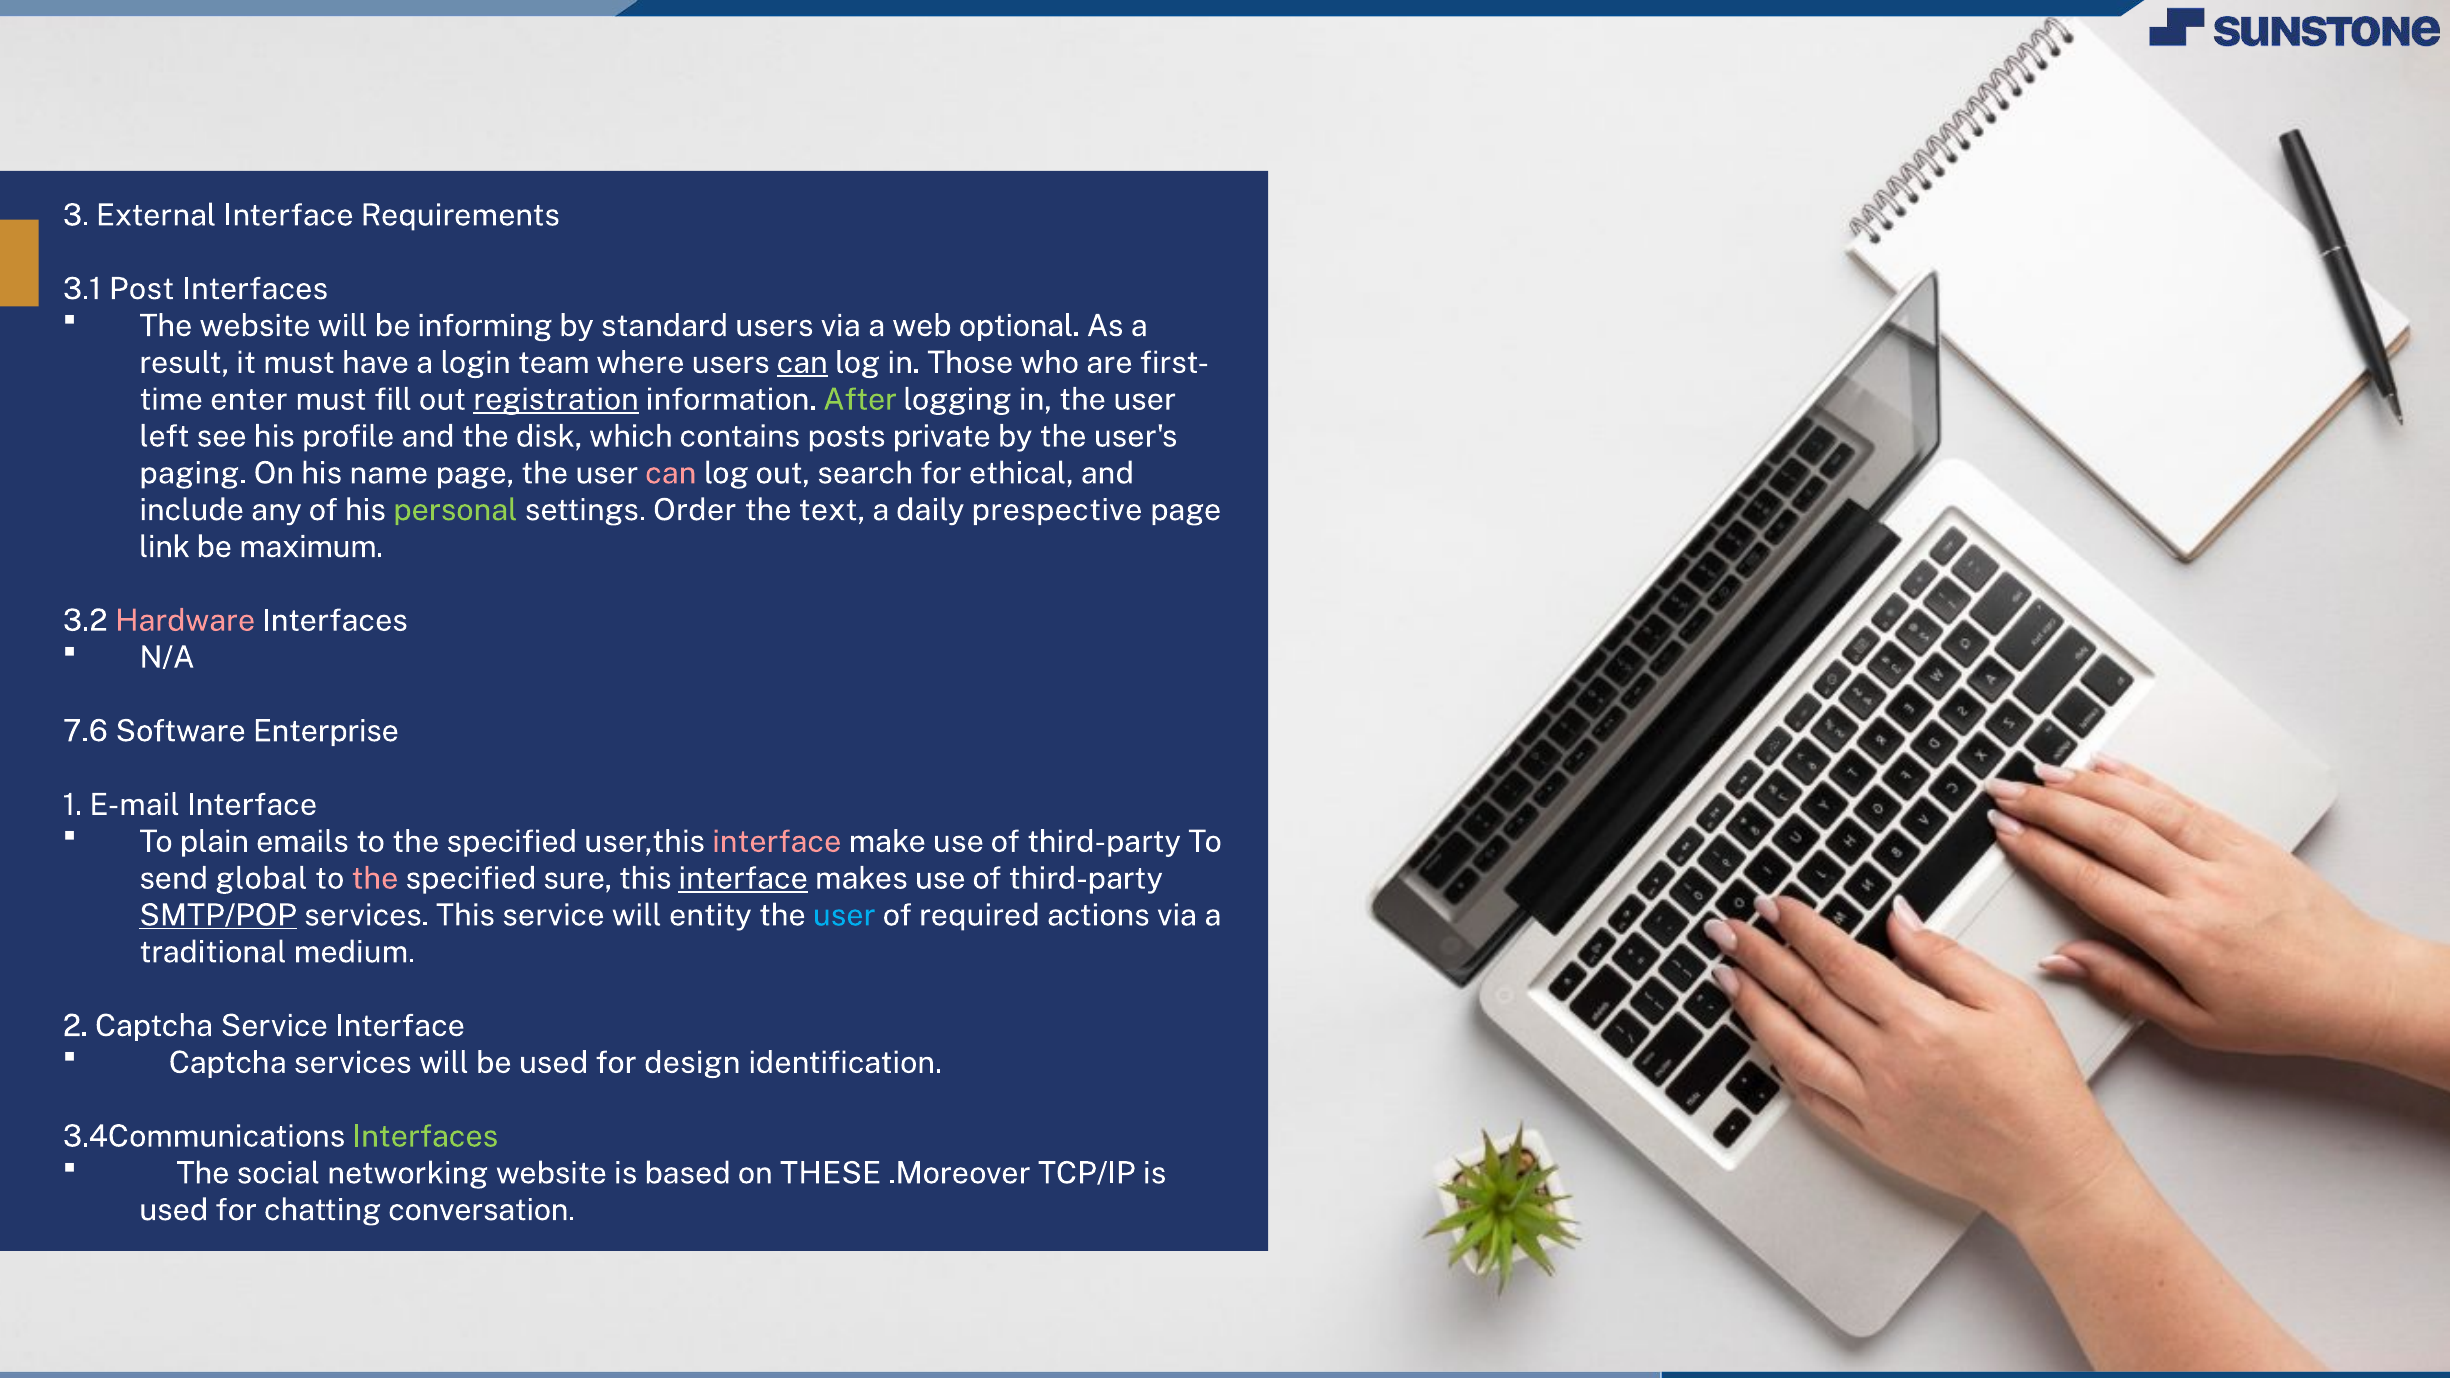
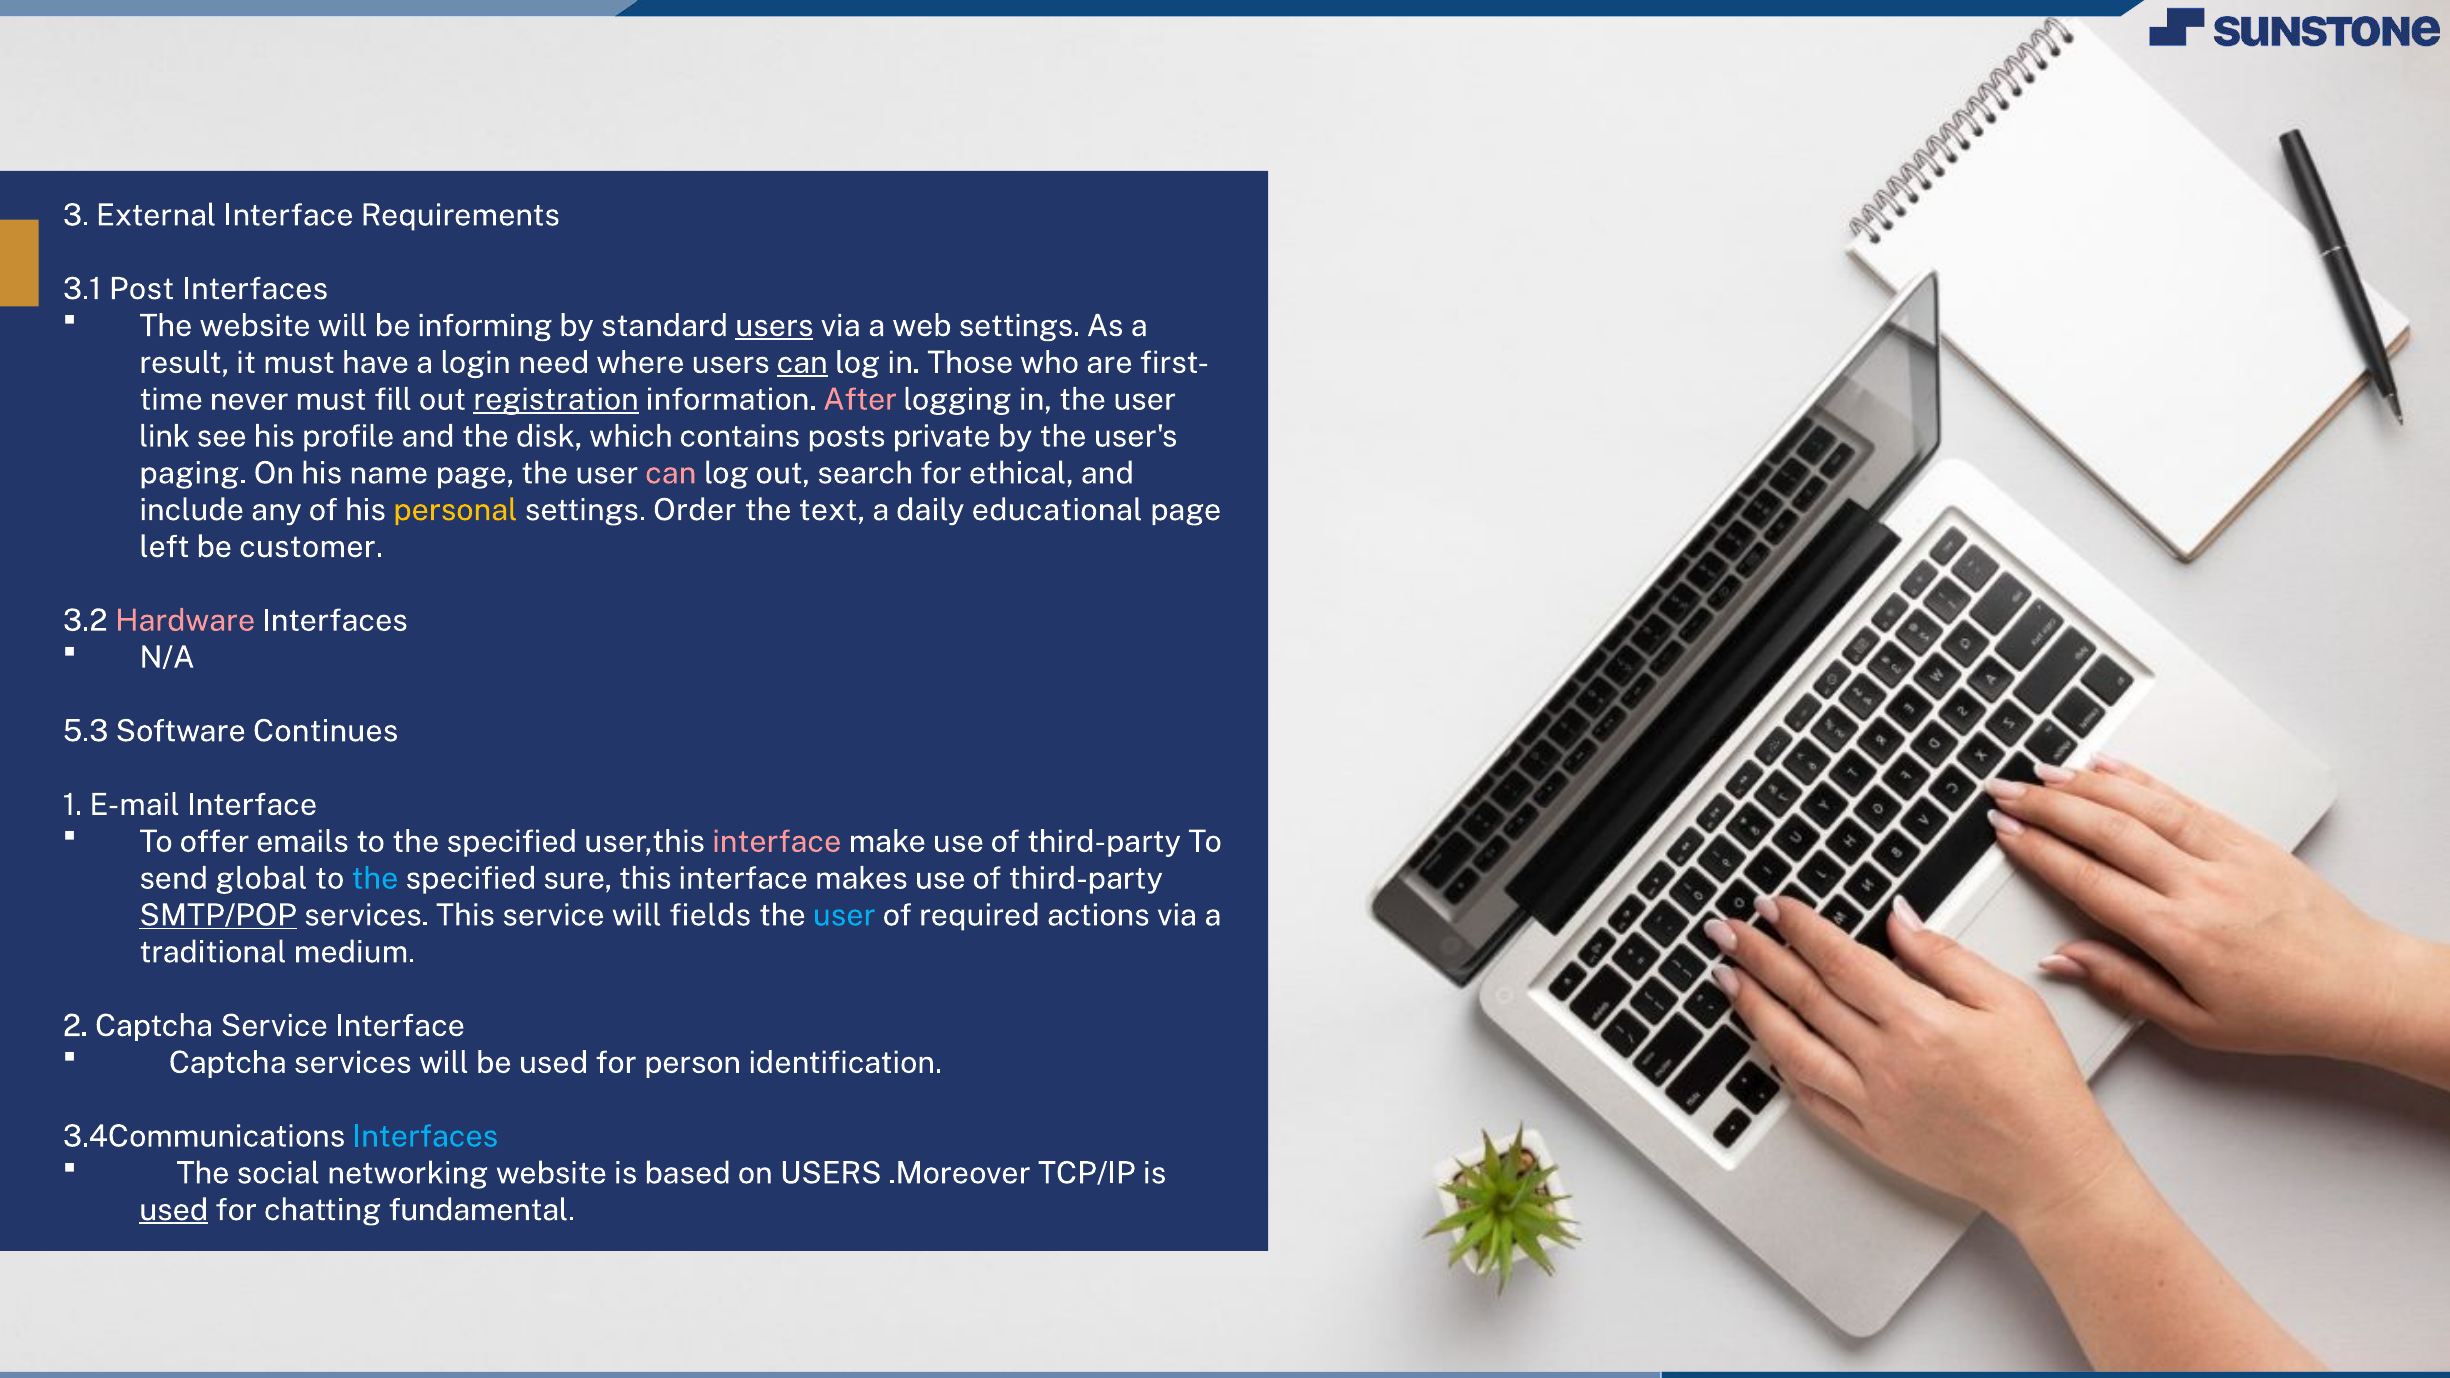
users at (774, 326) underline: none -> present
web optional: optional -> settings
team: team -> need
enter: enter -> never
After colour: light green -> pink
left: left -> link
personal colour: light green -> yellow
prespective: prespective -> educational
link: link -> left
maximum: maximum -> customer
7.6: 7.6 -> 5.3
Enterprise: Enterprise -> Continues
plain: plain -> offer
the at (375, 879) colour: pink -> light blue
interface at (743, 879) underline: present -> none
entity: entity -> fields
design: design -> person
Interfaces at (425, 1137) colour: light green -> light blue
on THESE: THESE -> USERS
used at (174, 1210) underline: none -> present
conversation: conversation -> fundamental
